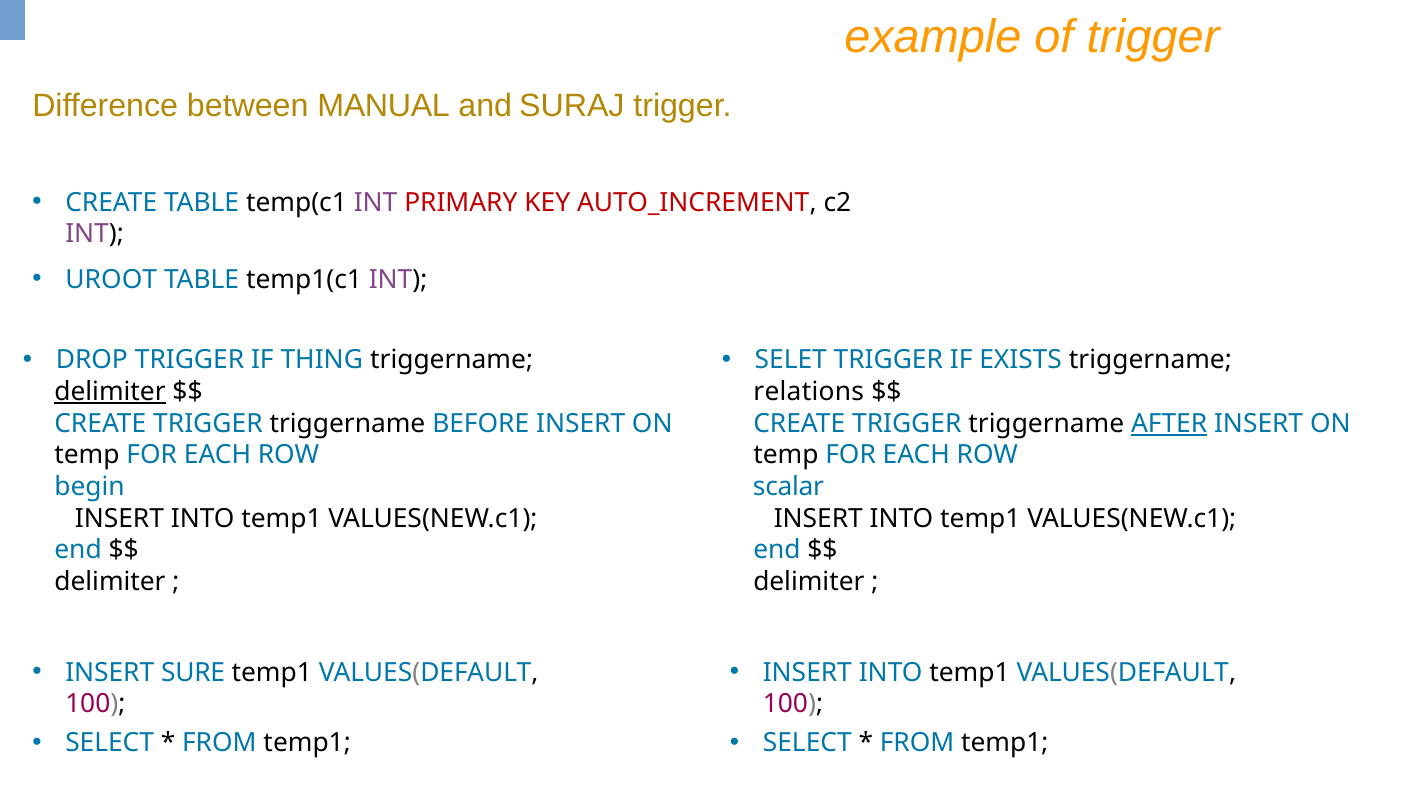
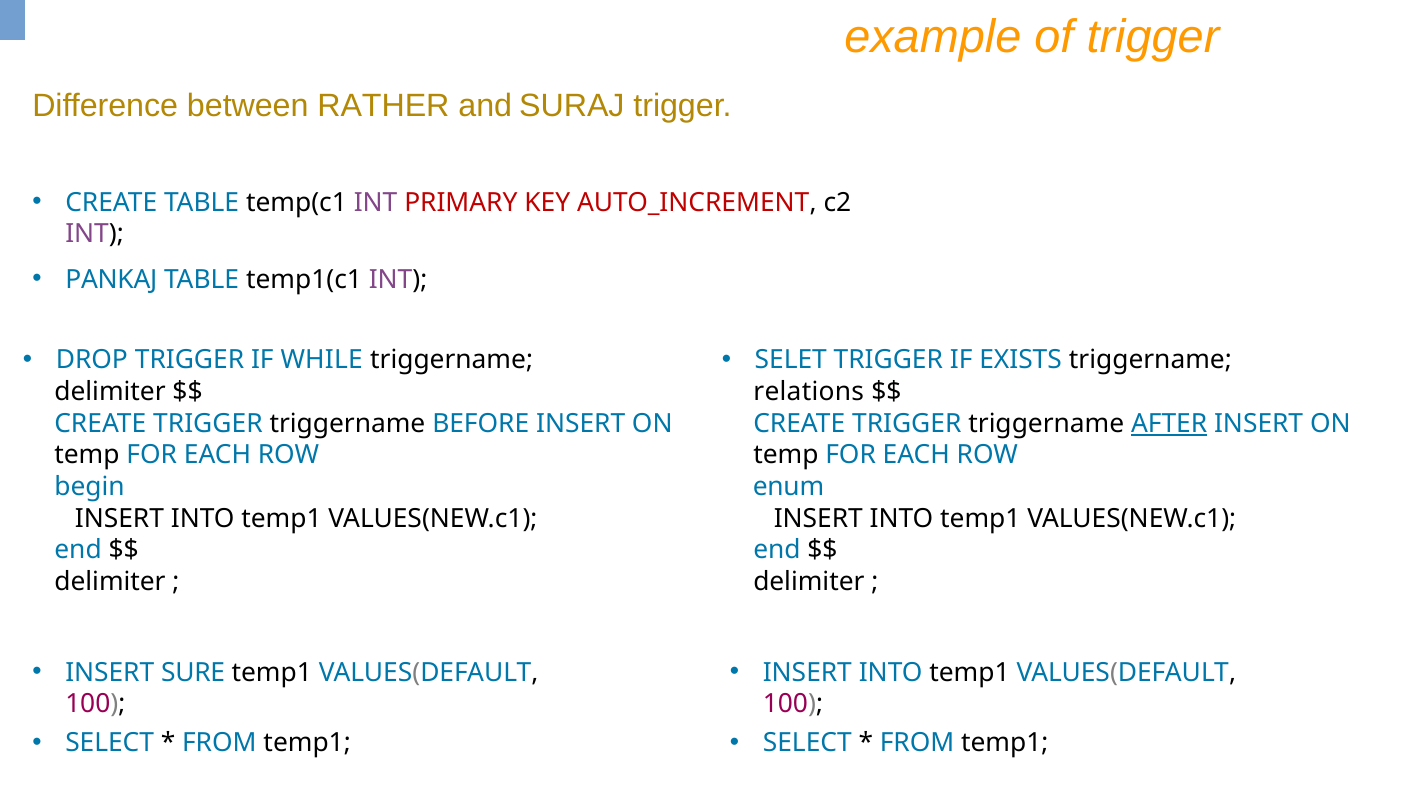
MANUAL: MANUAL -> RATHER
UROOT: UROOT -> PANKAJ
THING: THING -> WHILE
delimiter at (110, 392) underline: present -> none
scalar: scalar -> enum
